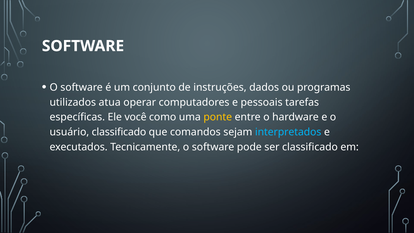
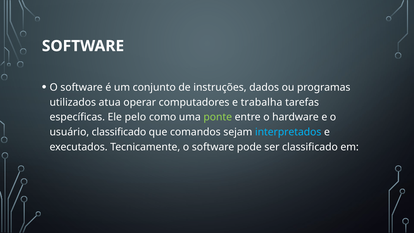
pessoais: pessoais -> trabalha
você: você -> pelo
ponte colour: yellow -> light green
